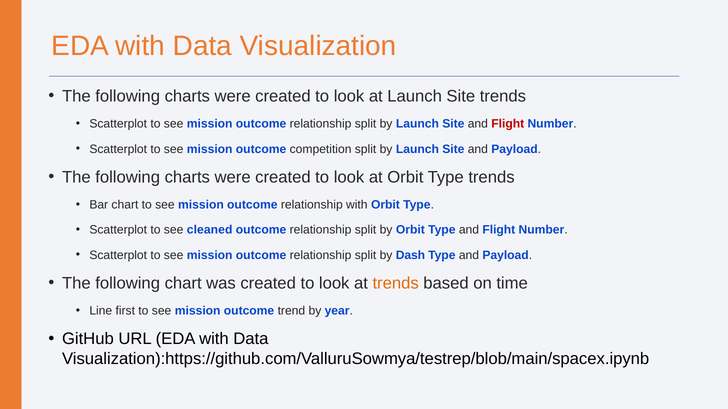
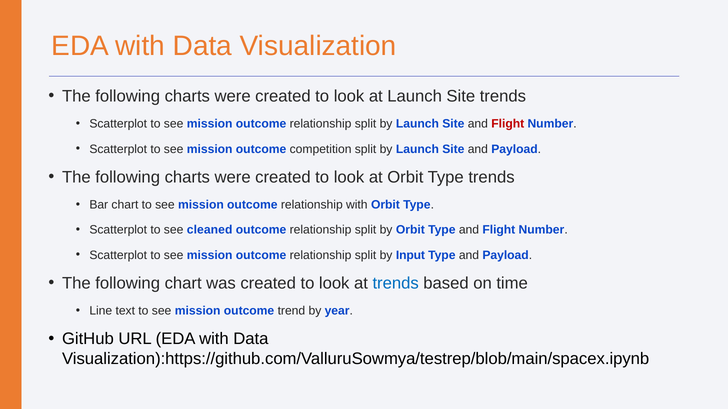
Dash: Dash -> Input
trends at (396, 284) colour: orange -> blue
first: first -> text
